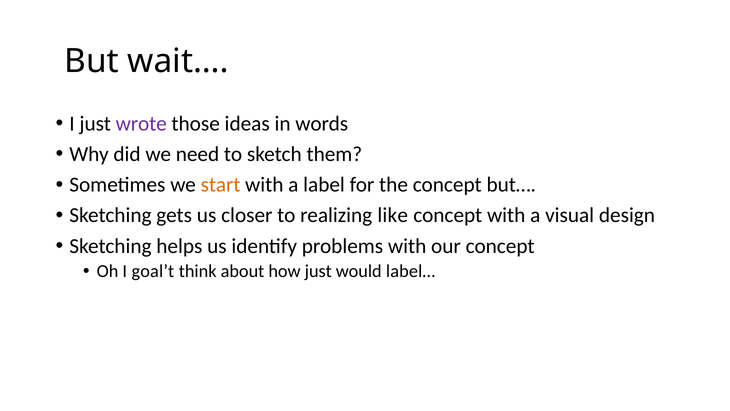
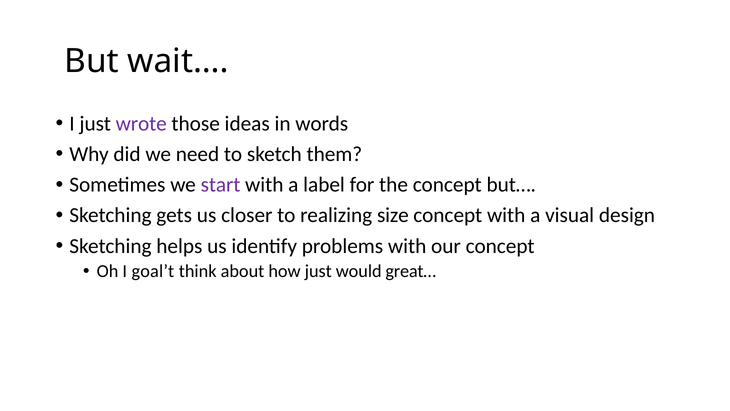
start colour: orange -> purple
like: like -> size
label…: label… -> great…
